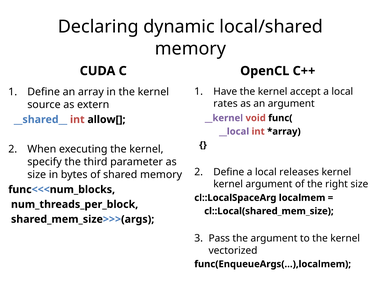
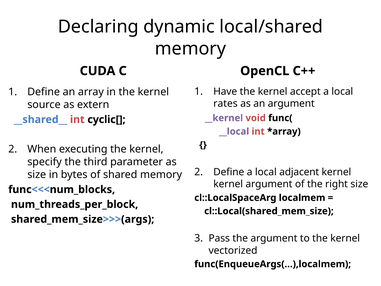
allow[: allow[ -> cyclic[
releases: releases -> adjacent
